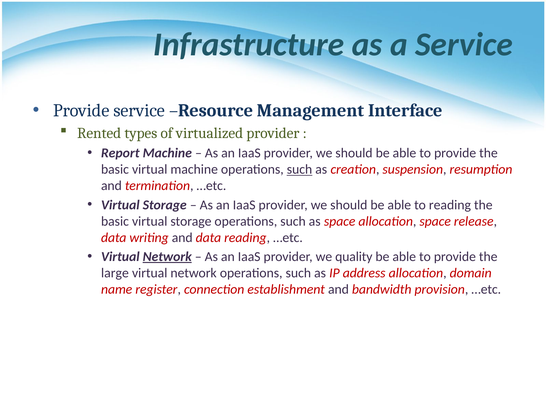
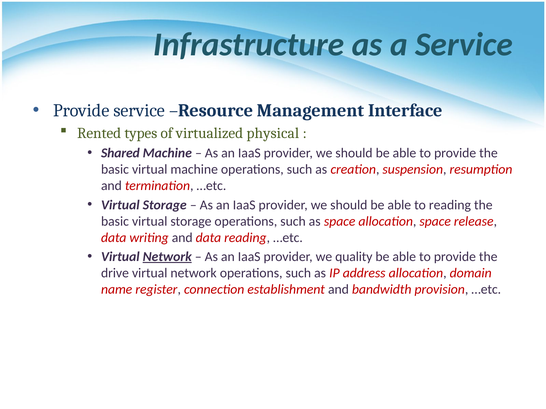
virtualized provider: provider -> physical
Report: Report -> Shared
such at (300, 170) underline: present -> none
large: large -> drive
